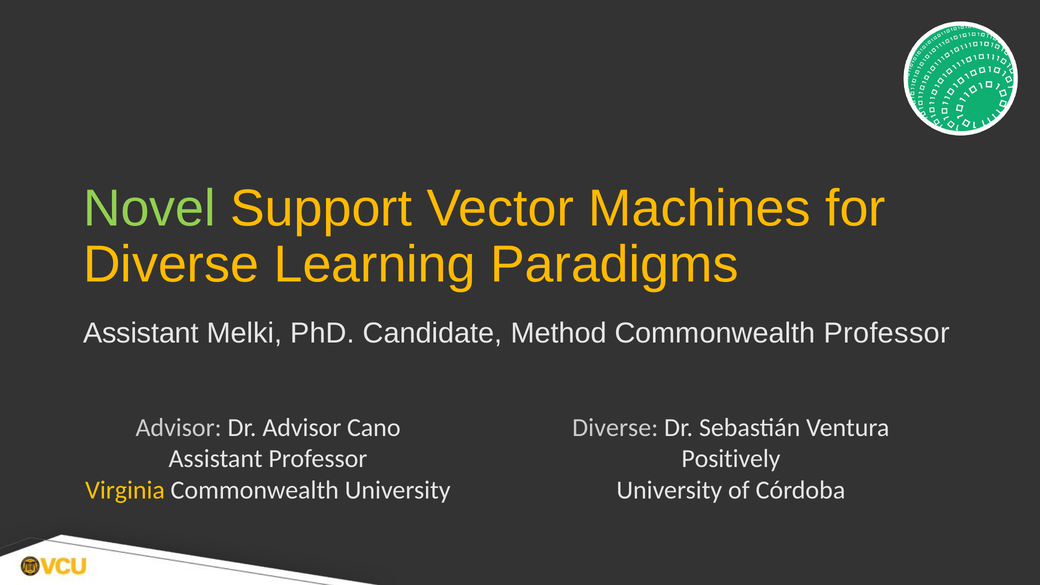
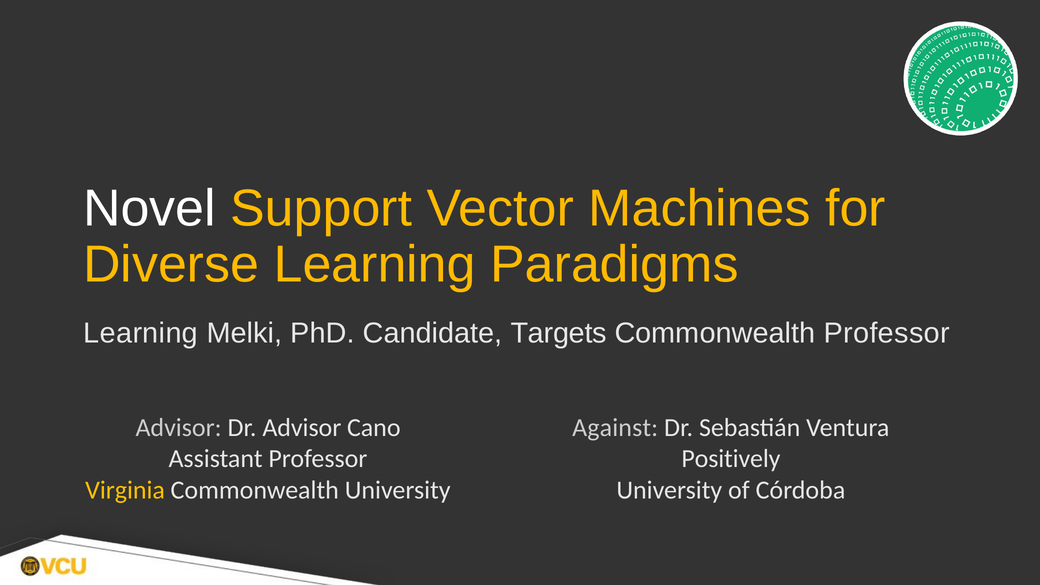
Novel colour: light green -> white
Assistant at (141, 333): Assistant -> Learning
Method: Method -> Targets
Diverse at (615, 428): Diverse -> Against
